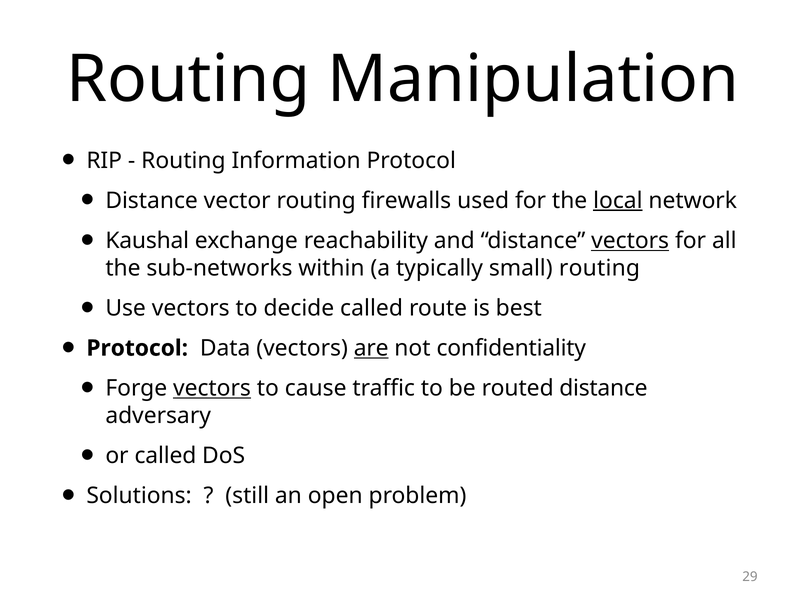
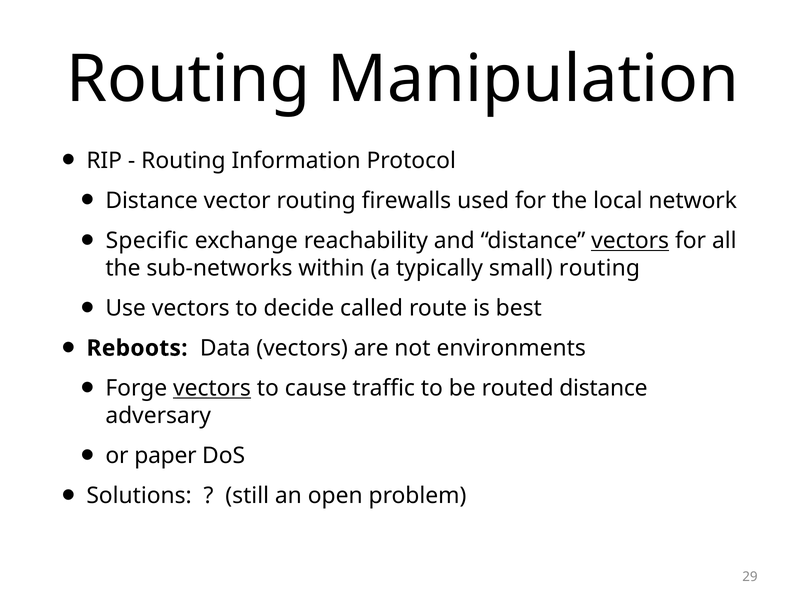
local underline: present -> none
Kaushal: Kaushal -> Specific
Protocol at (137, 348): Protocol -> Reboots
are underline: present -> none
confidentiality: confidentiality -> environments
or called: called -> paper
